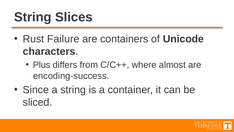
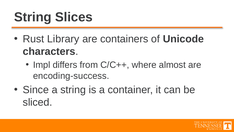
Failure: Failure -> Library
Plus: Plus -> Impl
